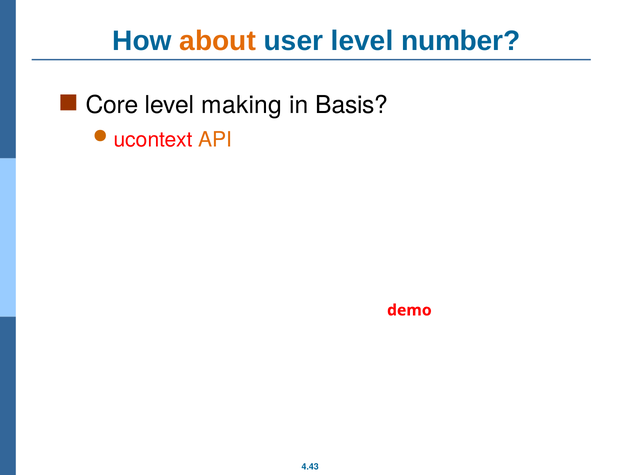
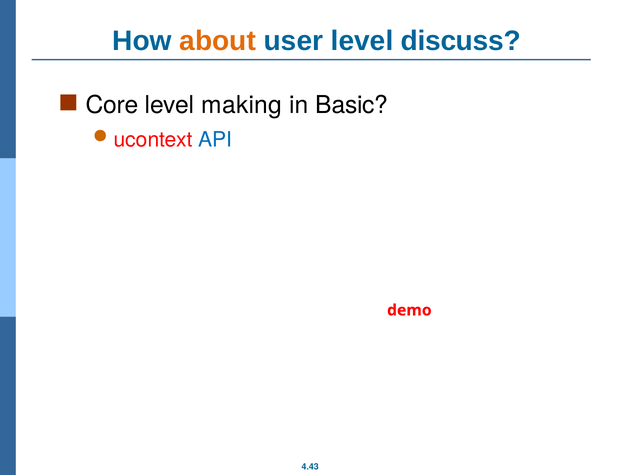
number: number -> discuss
Basis: Basis -> Basic
API colour: orange -> blue
